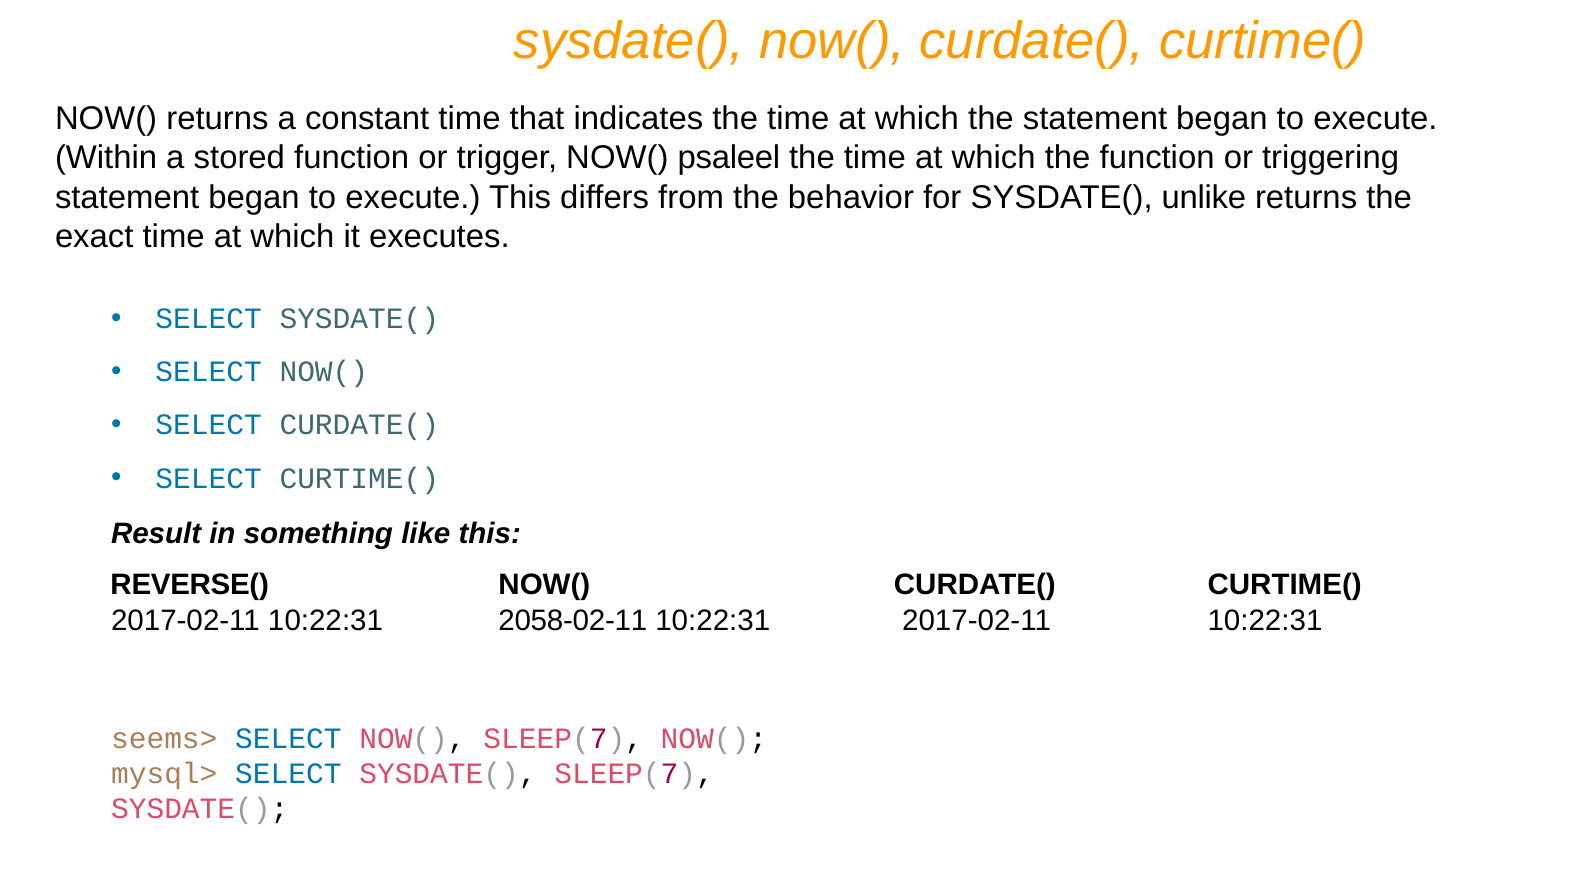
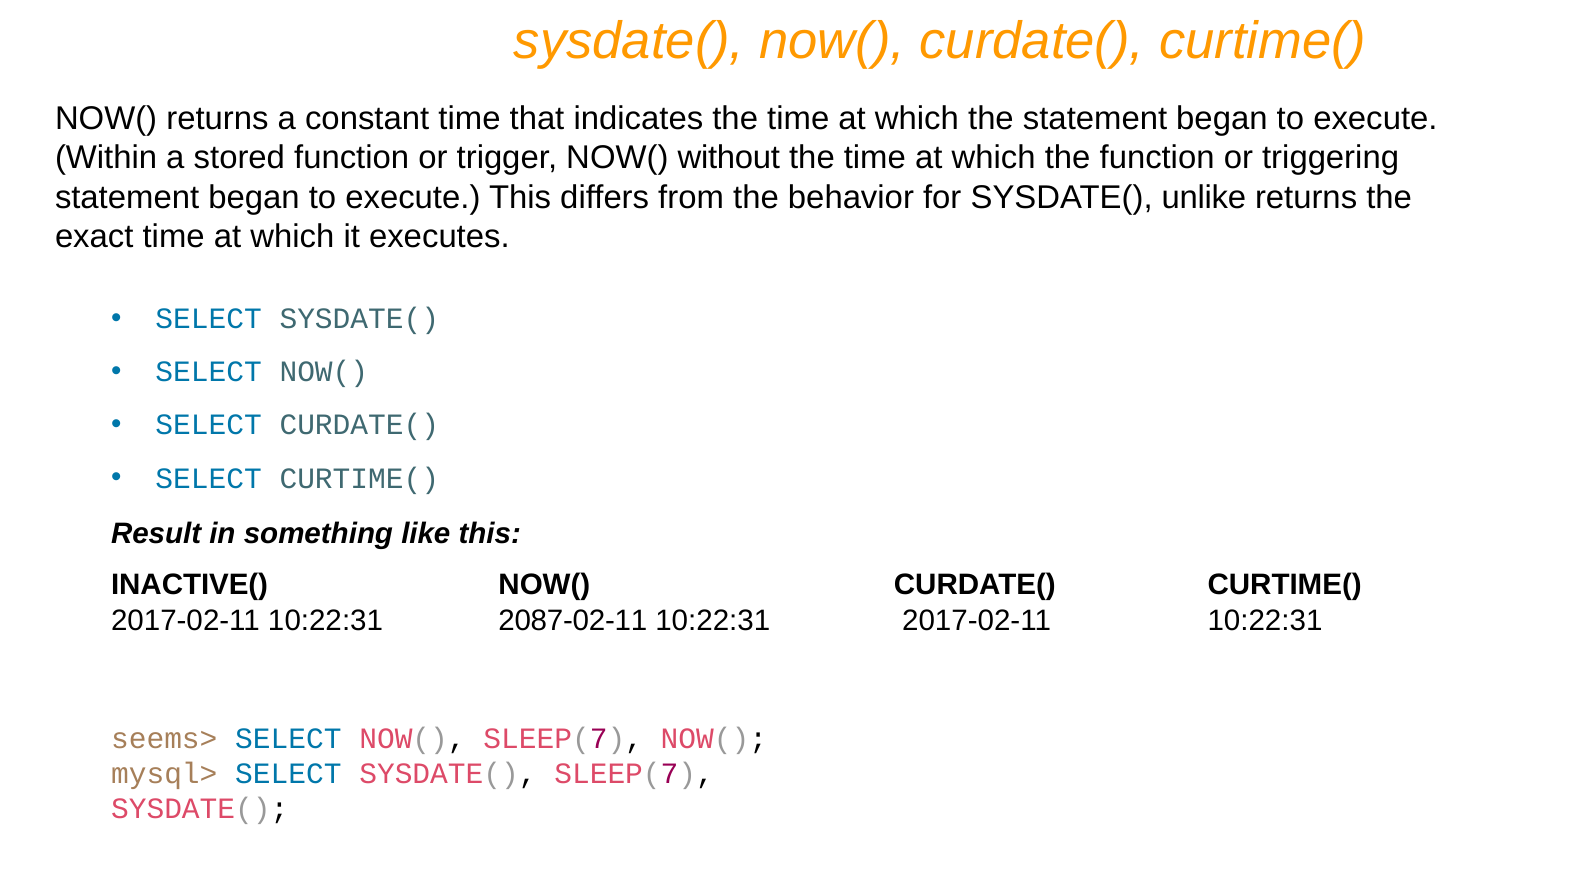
psaleel: psaleel -> without
REVERSE(: REVERSE( -> INACTIVE(
2058-02-11: 2058-02-11 -> 2087-02-11
